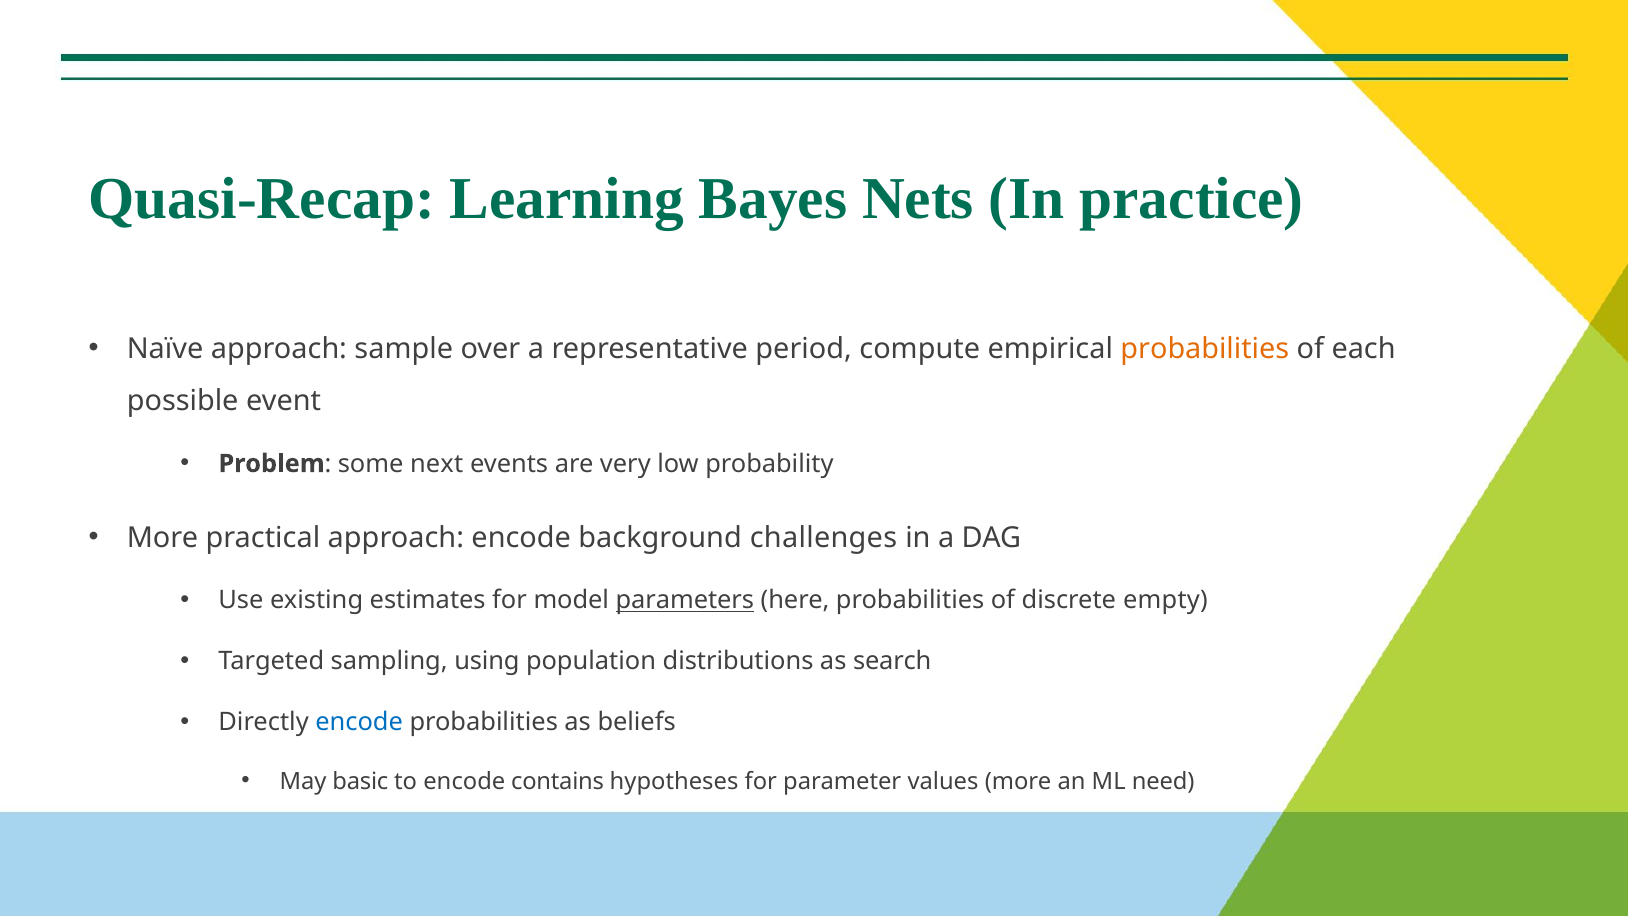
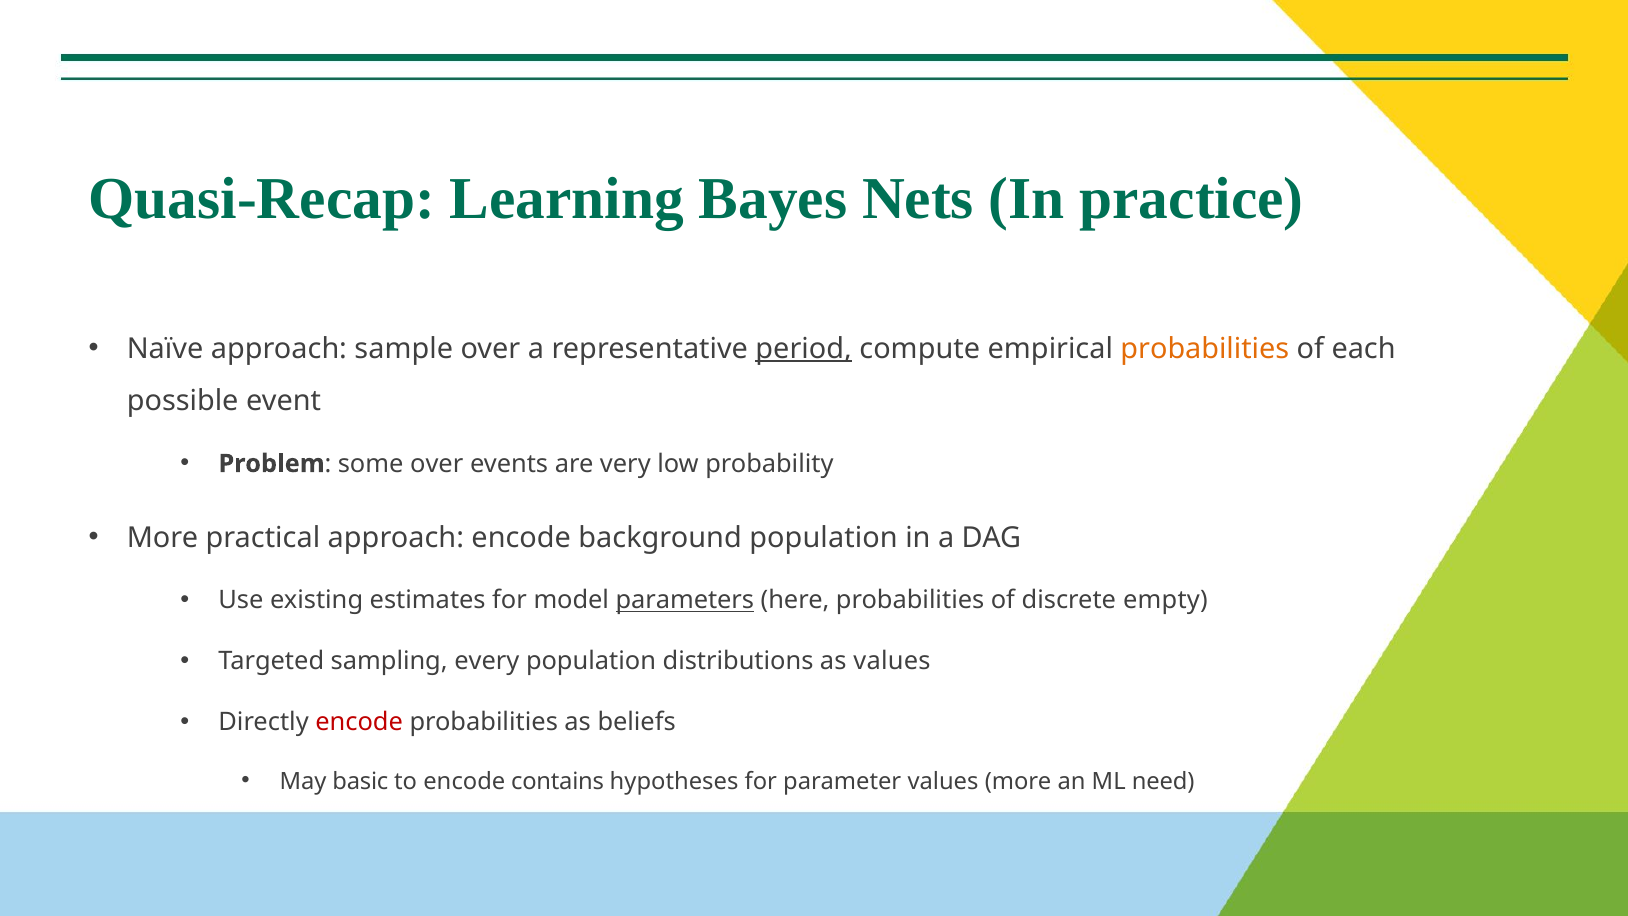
period underline: none -> present
some next: next -> over
background challenges: challenges -> population
using: using -> every
as search: search -> values
encode at (359, 722) colour: blue -> red
